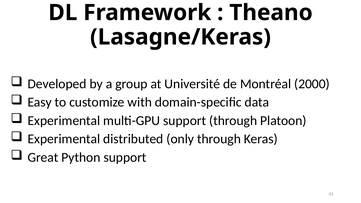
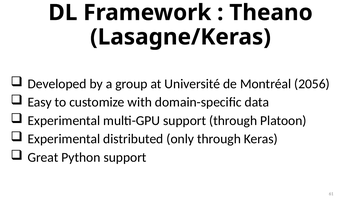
2000: 2000 -> 2056
